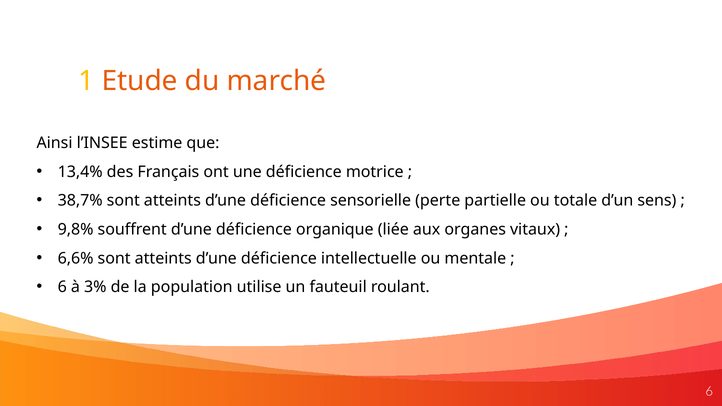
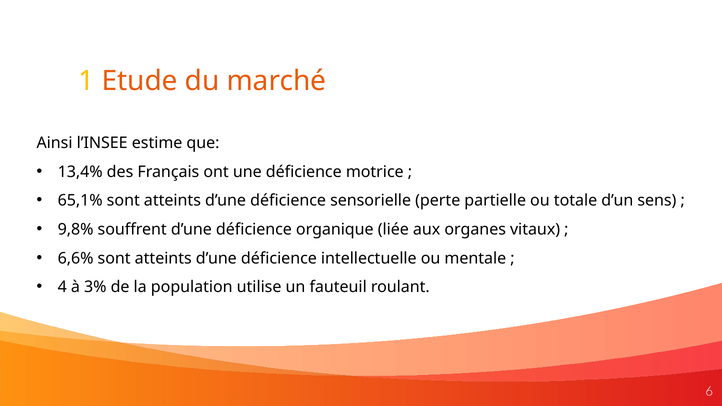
38,7%: 38,7% -> 65,1%
6 at (62, 287): 6 -> 4
